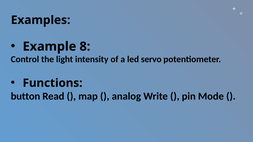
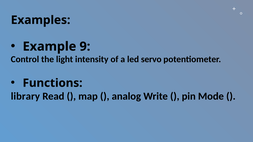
8: 8 -> 9
button: button -> library
